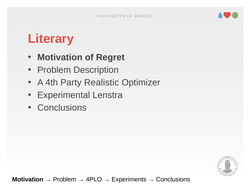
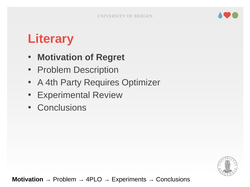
Realistic: Realistic -> Requires
Lenstra: Lenstra -> Review
